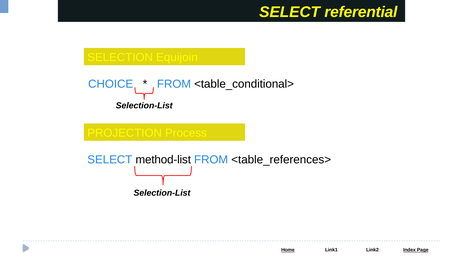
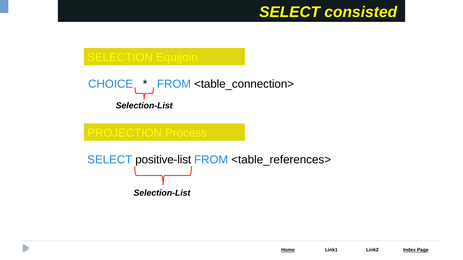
referential: referential -> consisted
<table_conditional>: <table_conditional> -> <table_connection>
method-list: method-list -> positive-list
